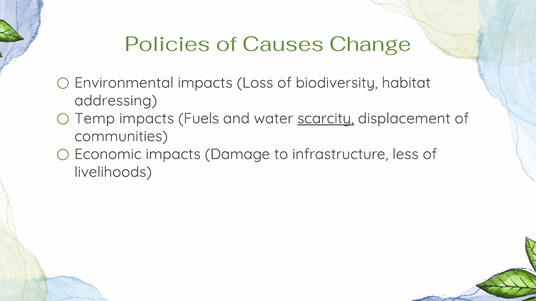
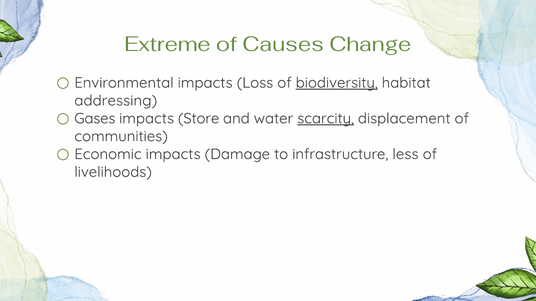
Policies: Policies -> Extreme
biodiversity underline: none -> present
Temp: Temp -> Gases
Fuels: Fuels -> Store
